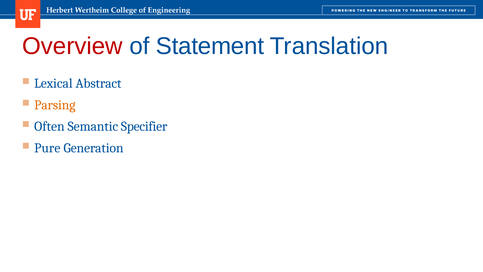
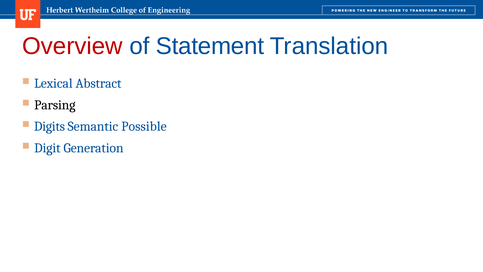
Parsing colour: orange -> black
Often: Often -> Digits
Specifier: Specifier -> Possible
Pure: Pure -> Digit
